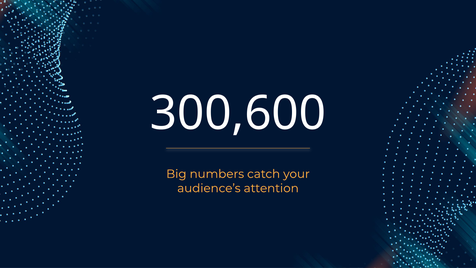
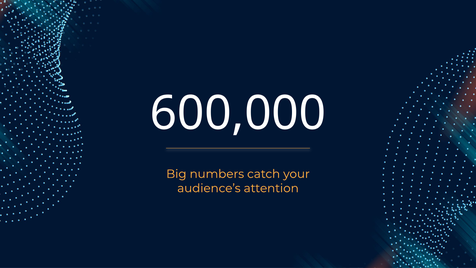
300,600: 300,600 -> 600,000
